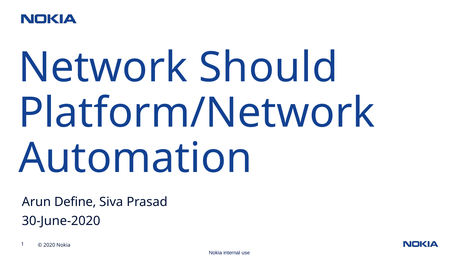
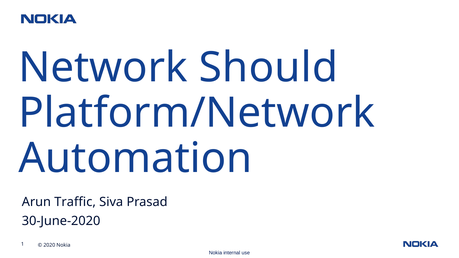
Define: Define -> Traffic
